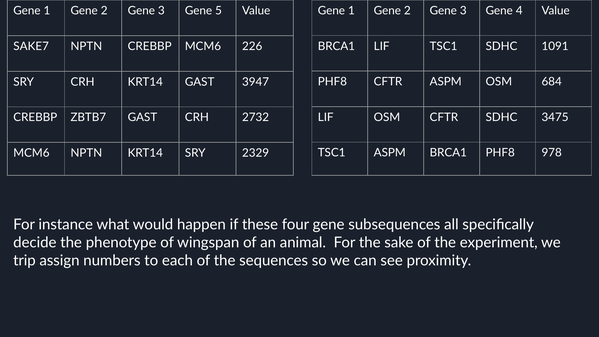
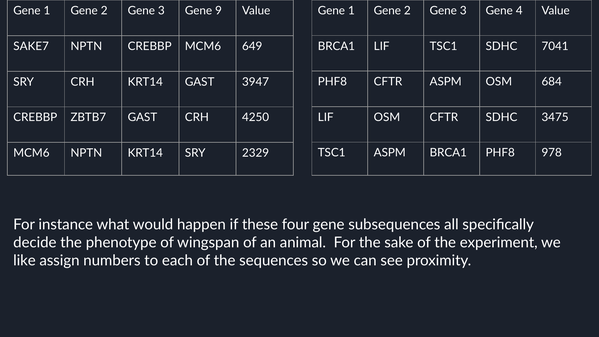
5: 5 -> 9
1091: 1091 -> 7041
226: 226 -> 649
2732: 2732 -> 4250
trip: trip -> like
